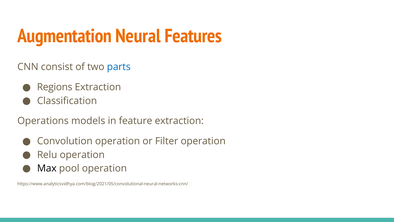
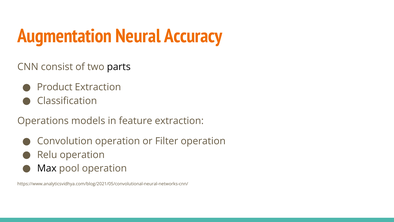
Features: Features -> Accuracy
parts colour: blue -> black
Regions: Regions -> Product
